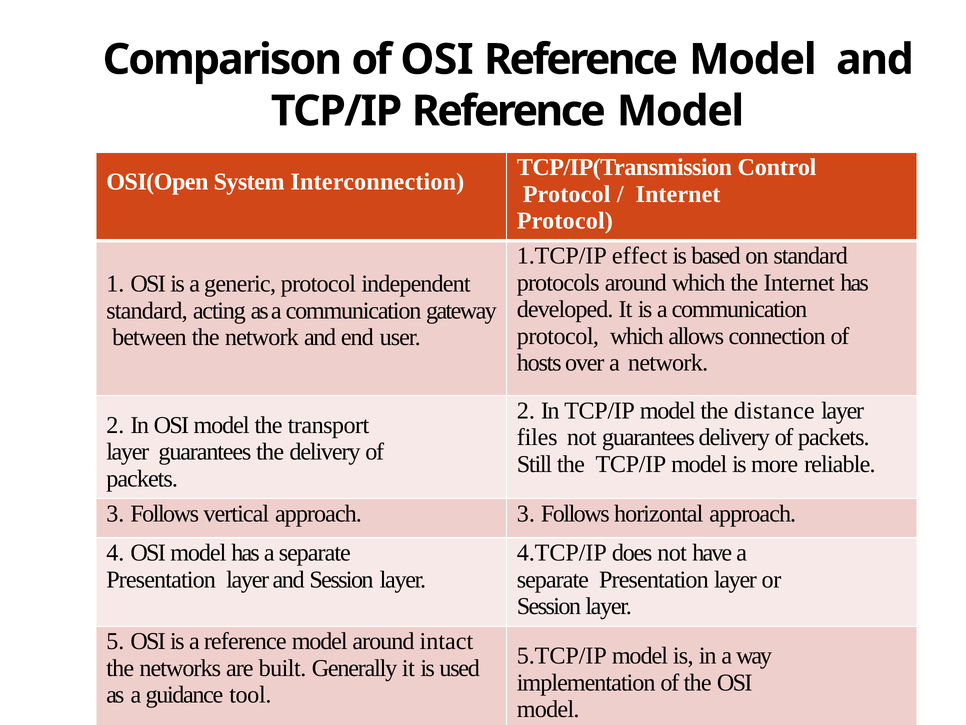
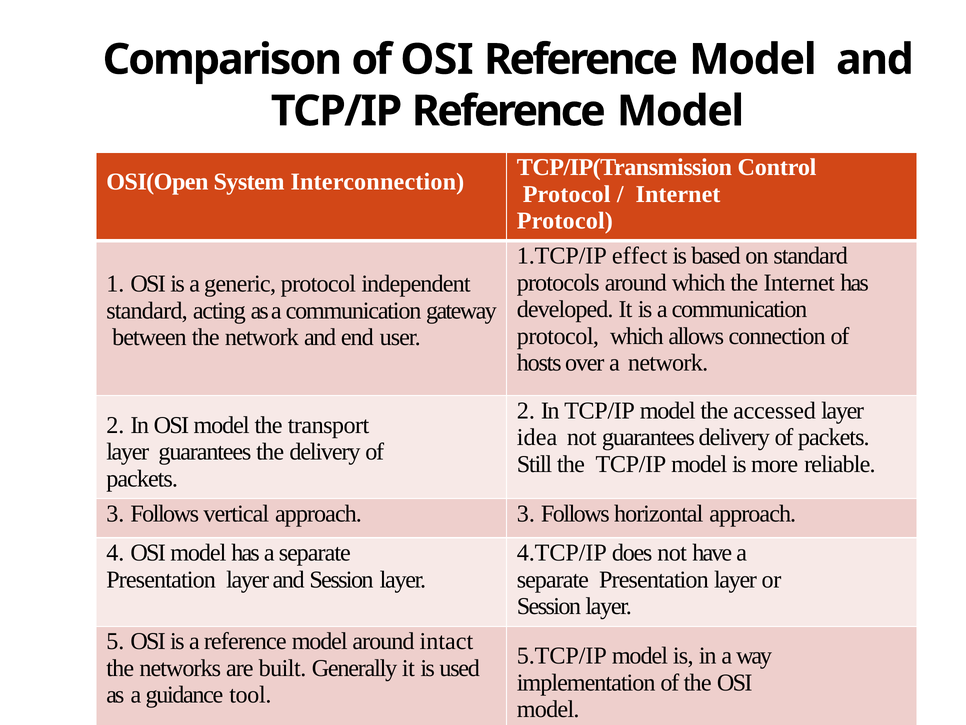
distance: distance -> accessed
files: files -> idea
